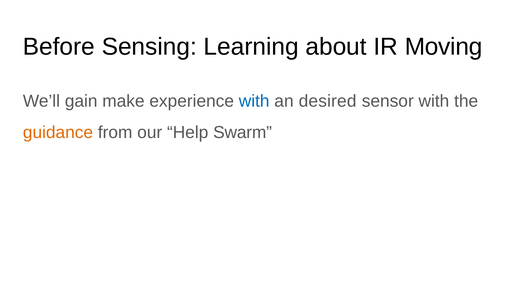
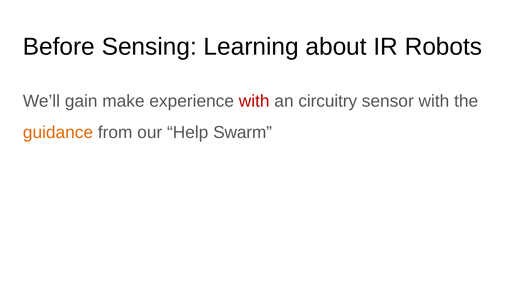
Moving: Moving -> Robots
with at (254, 101) colour: blue -> red
desired: desired -> circuitry
